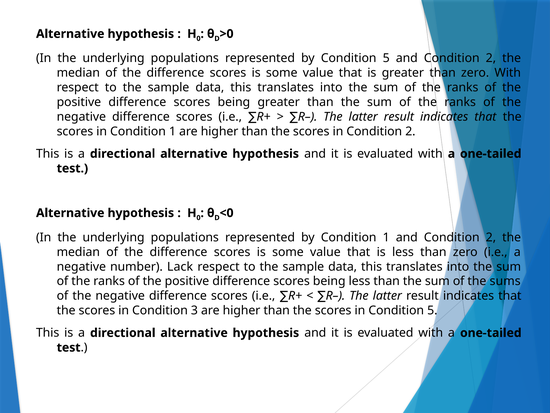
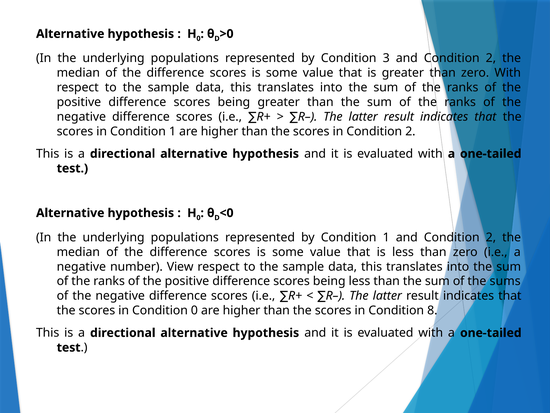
by Condition 5: 5 -> 3
Lack: Lack -> View
Condition 3: 3 -> 0
in Condition 5: 5 -> 8
